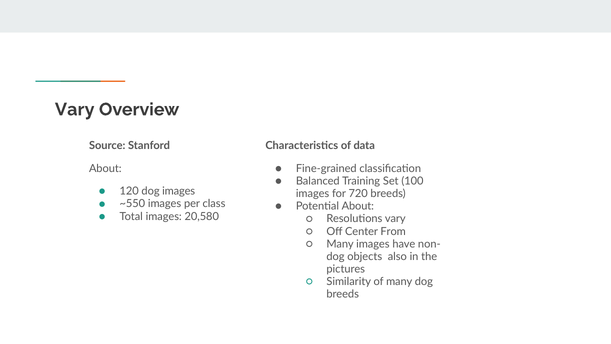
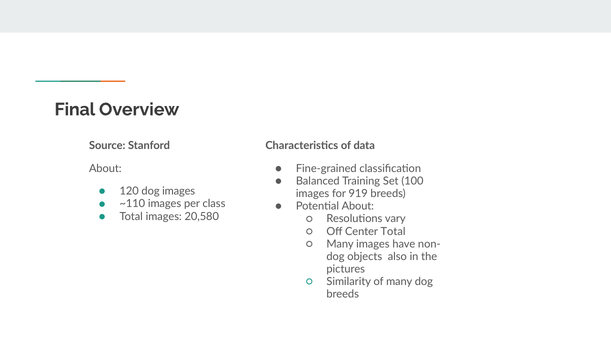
Vary at (75, 109): Vary -> Final
720: 720 -> 919
~550: ~550 -> ~110
Center From: From -> Total
